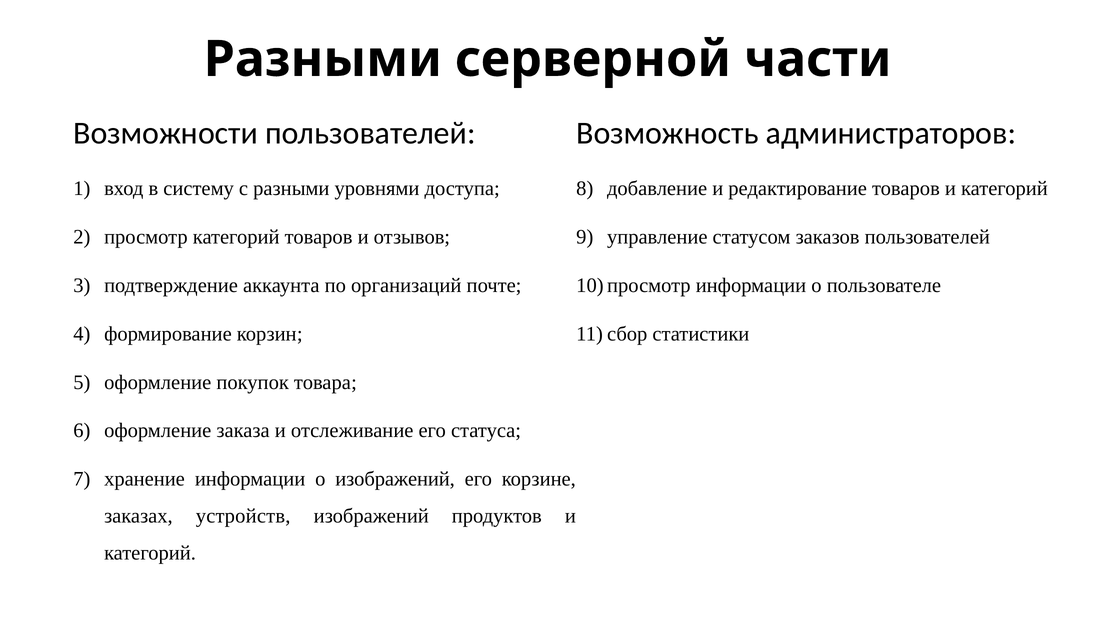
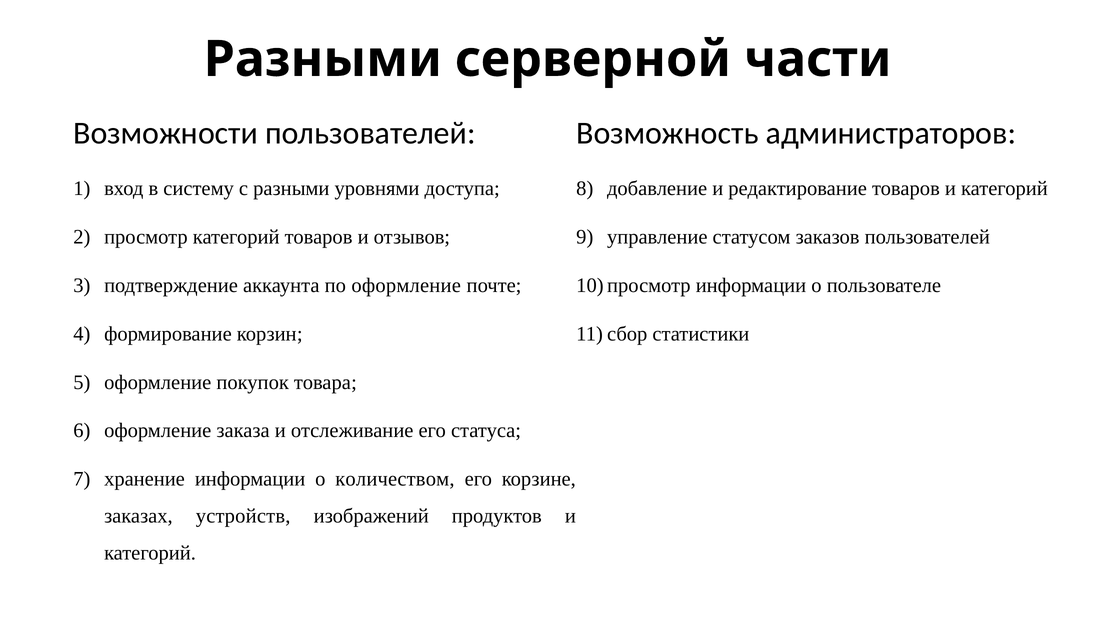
по организаций: организаций -> оформление
о изображений: изображений -> количеством
